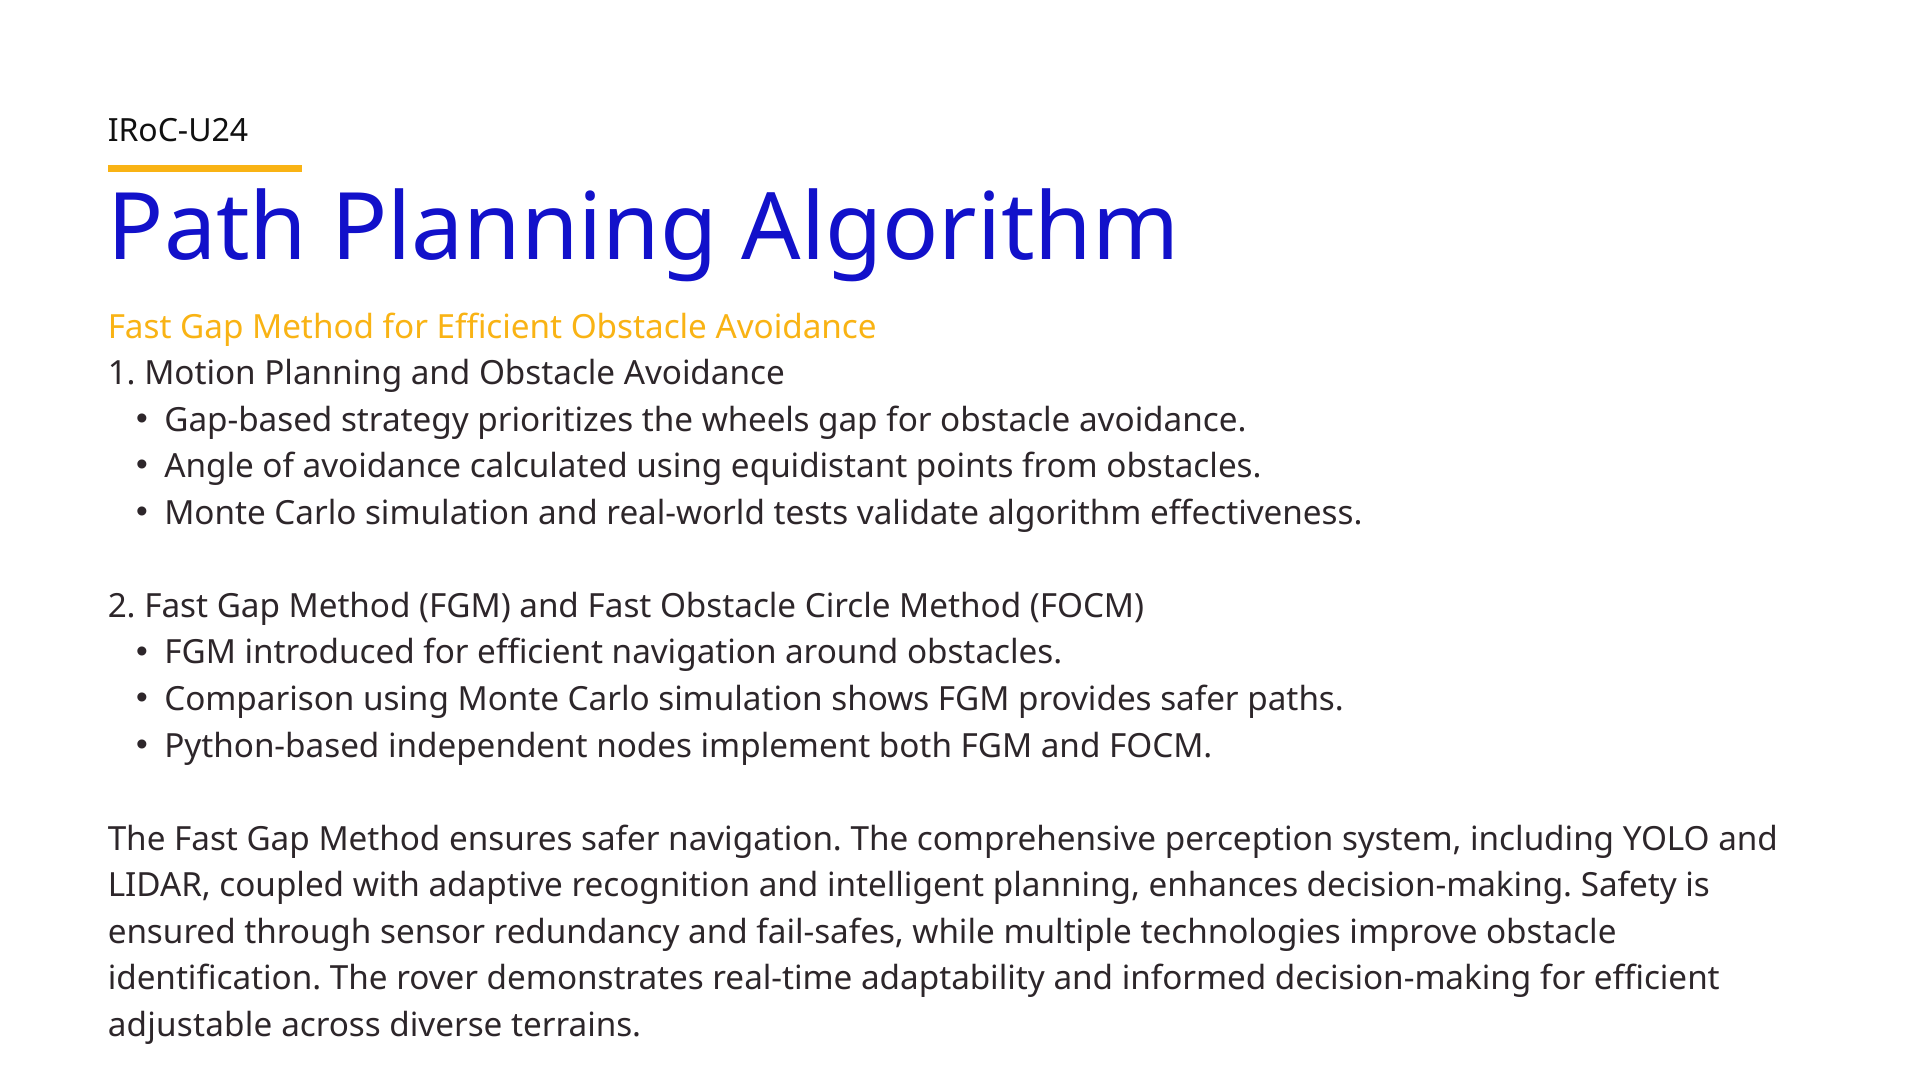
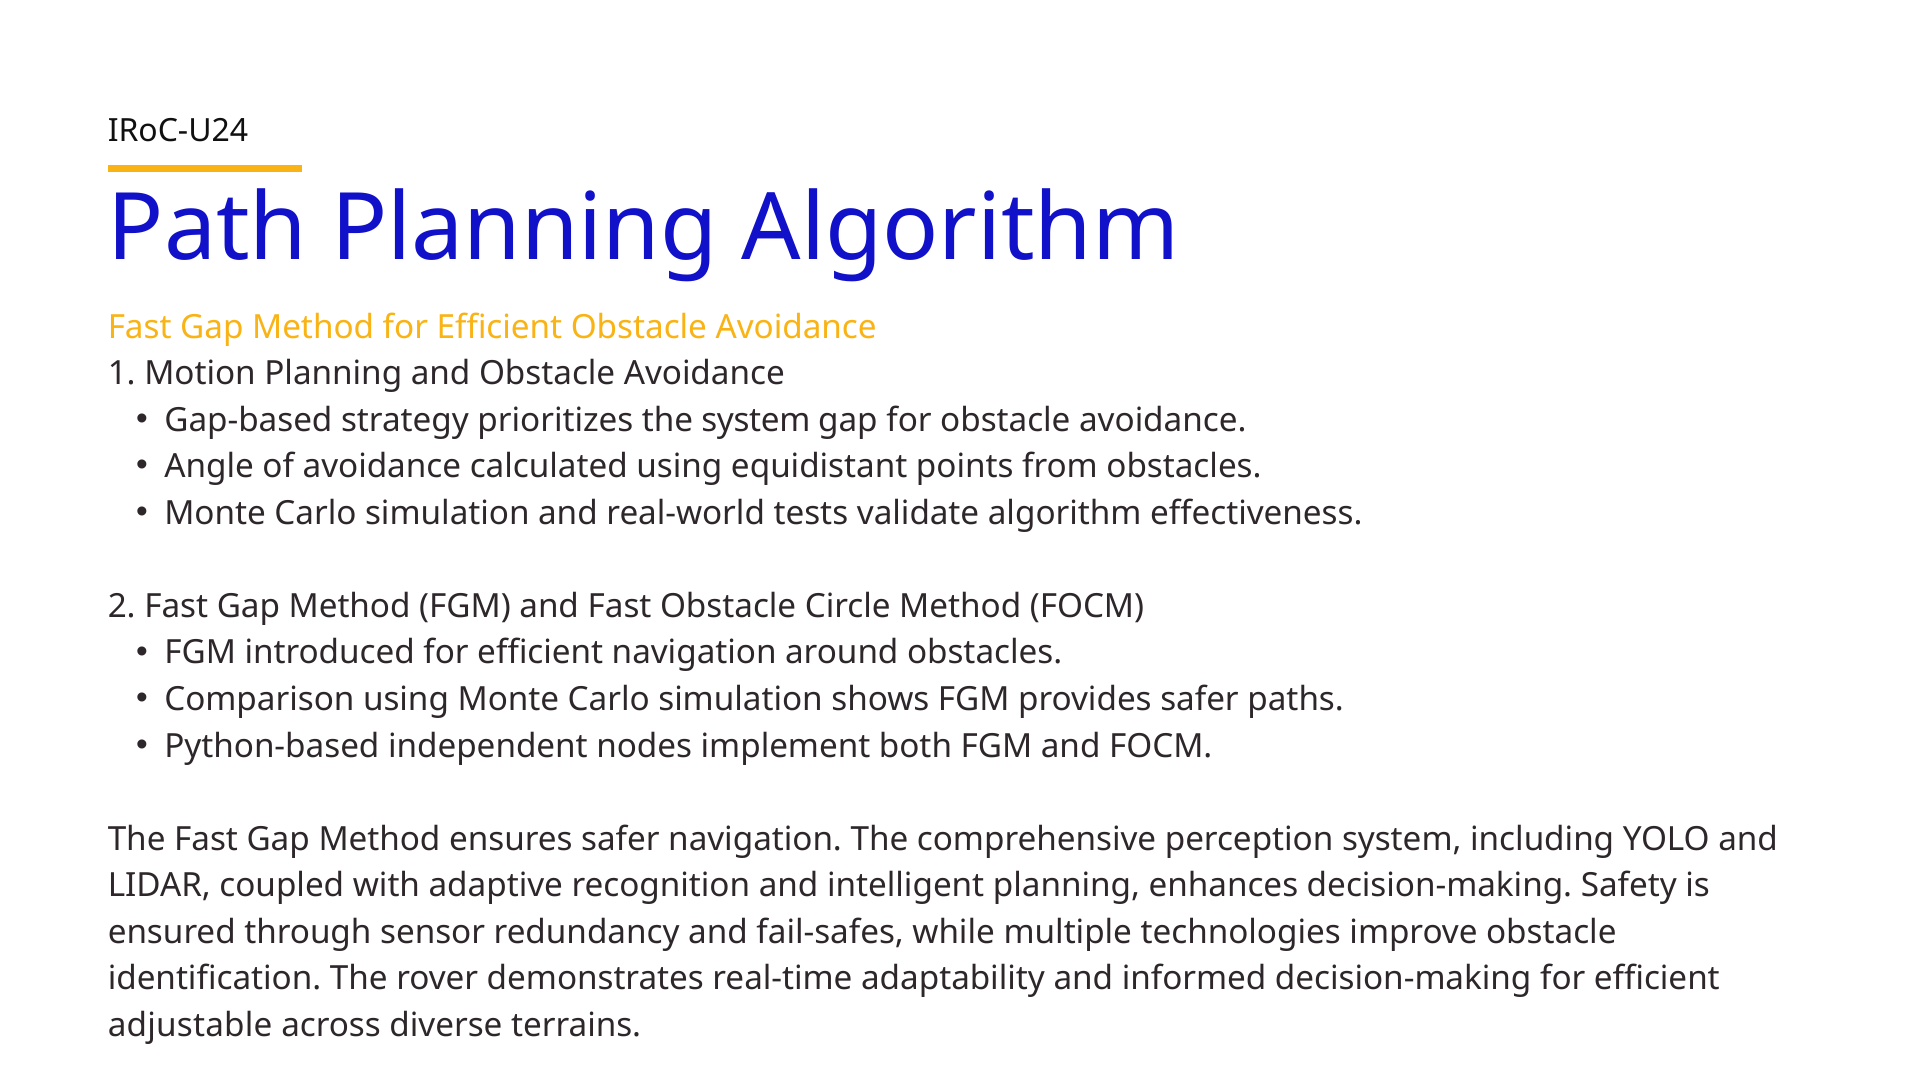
the wheels: wheels -> system
